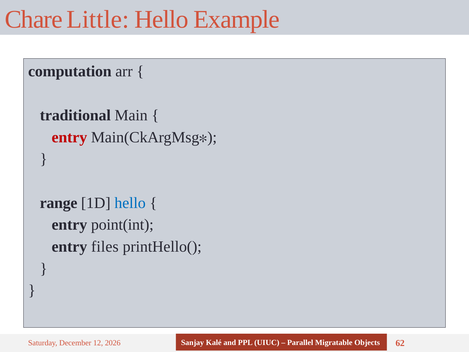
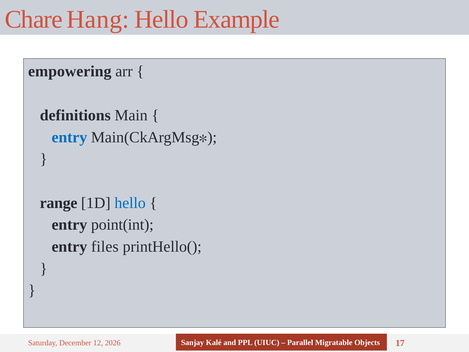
Little: Little -> Hang
computation: computation -> empowering
traditional: traditional -> definitions
entry at (69, 137) colour: red -> blue
62: 62 -> 17
